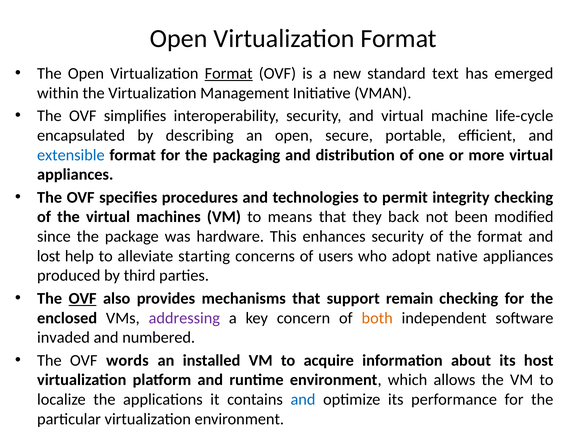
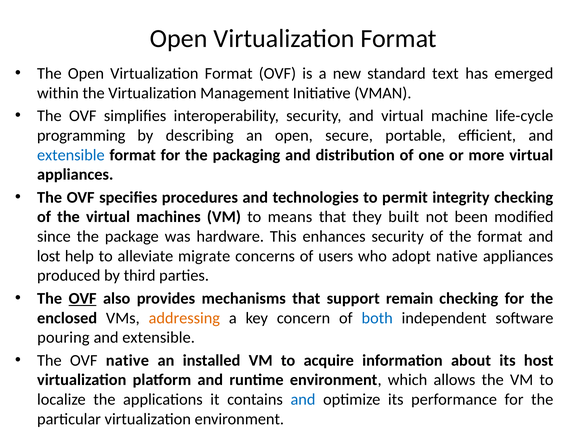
Format at (229, 73) underline: present -> none
encapsulated: encapsulated -> programming
back: back -> built
starting: starting -> migrate
addressing colour: purple -> orange
both colour: orange -> blue
invaded: invaded -> pouring
numbered at (159, 338): numbered -> extensible
OVF words: words -> native
